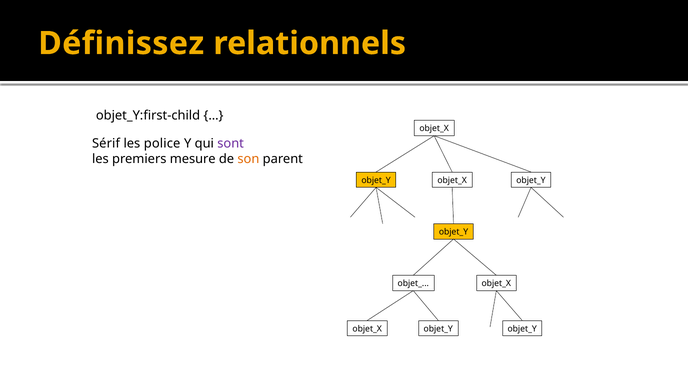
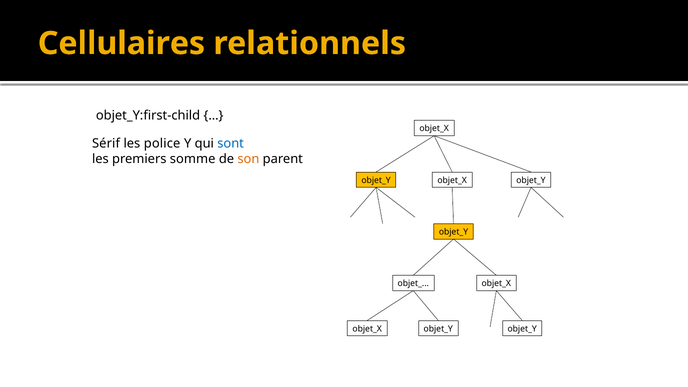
Définissez: Définissez -> Cellulaires
sont colour: purple -> blue
mesure: mesure -> somme
